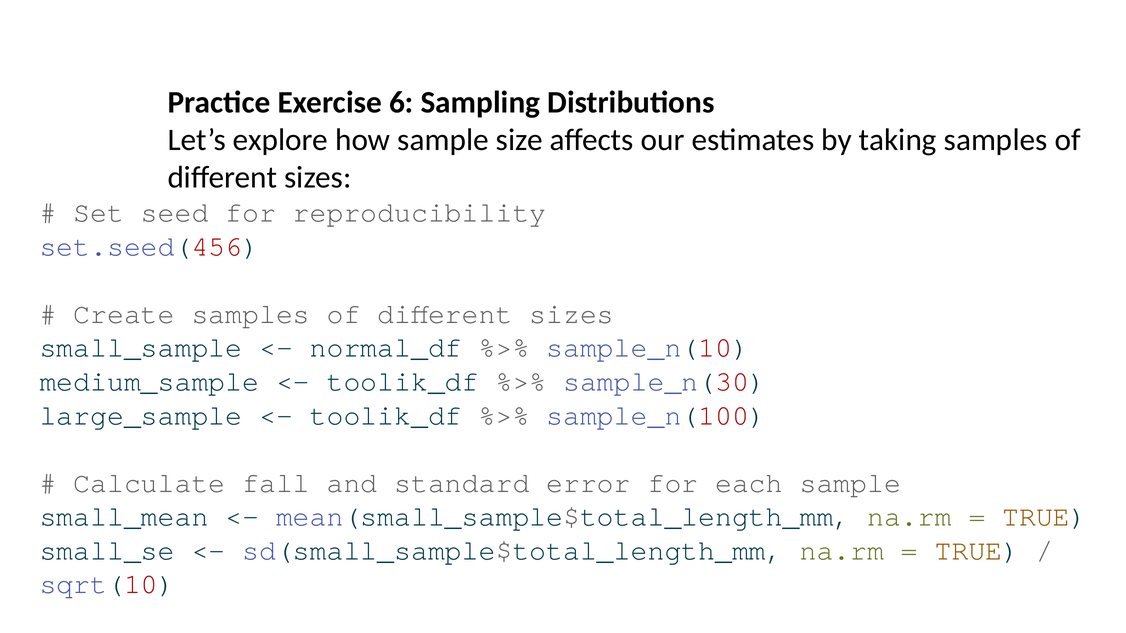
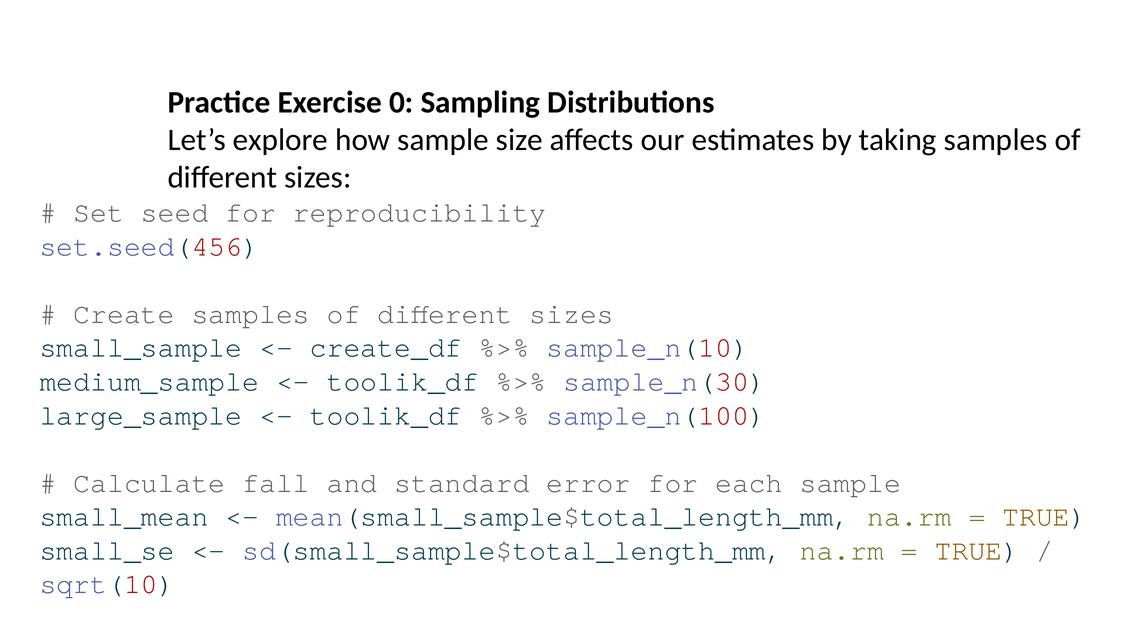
6: 6 -> 0
normal_df: normal_df -> create_df
